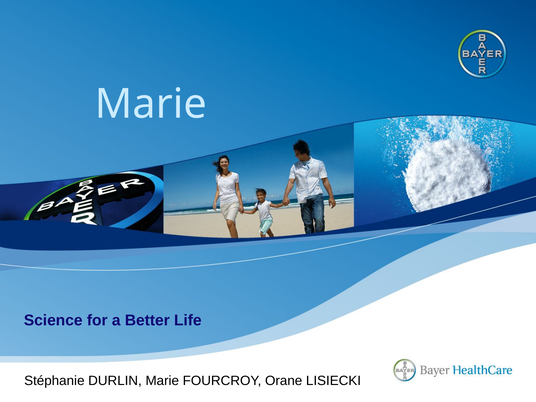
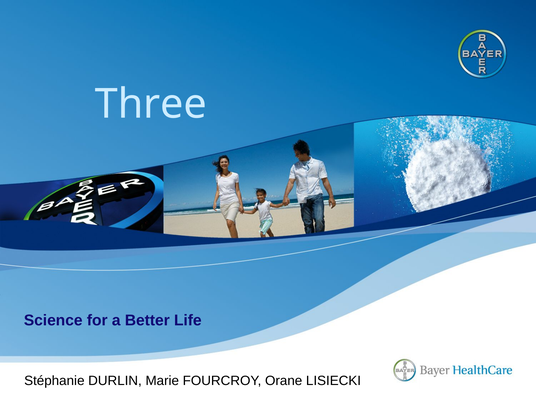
Marie at (151, 104): Marie -> Three
